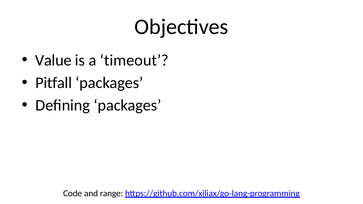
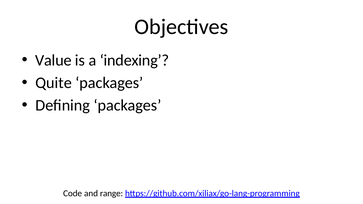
timeout: timeout -> indexing
Pitfall: Pitfall -> Quite
